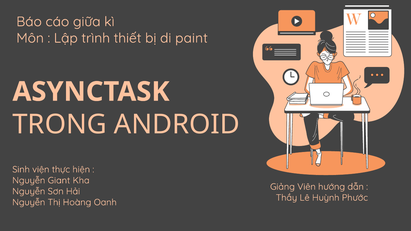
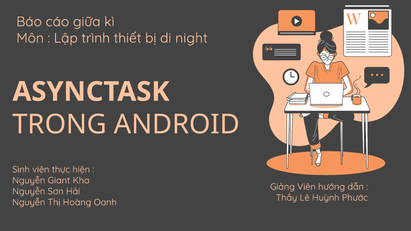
paint: paint -> night
